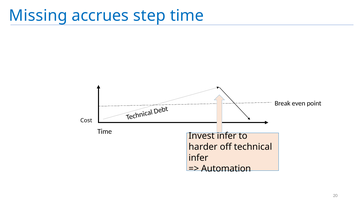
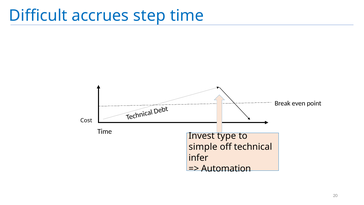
Missing: Missing -> Difficult
Invest infer: infer -> type
harder: harder -> simple
